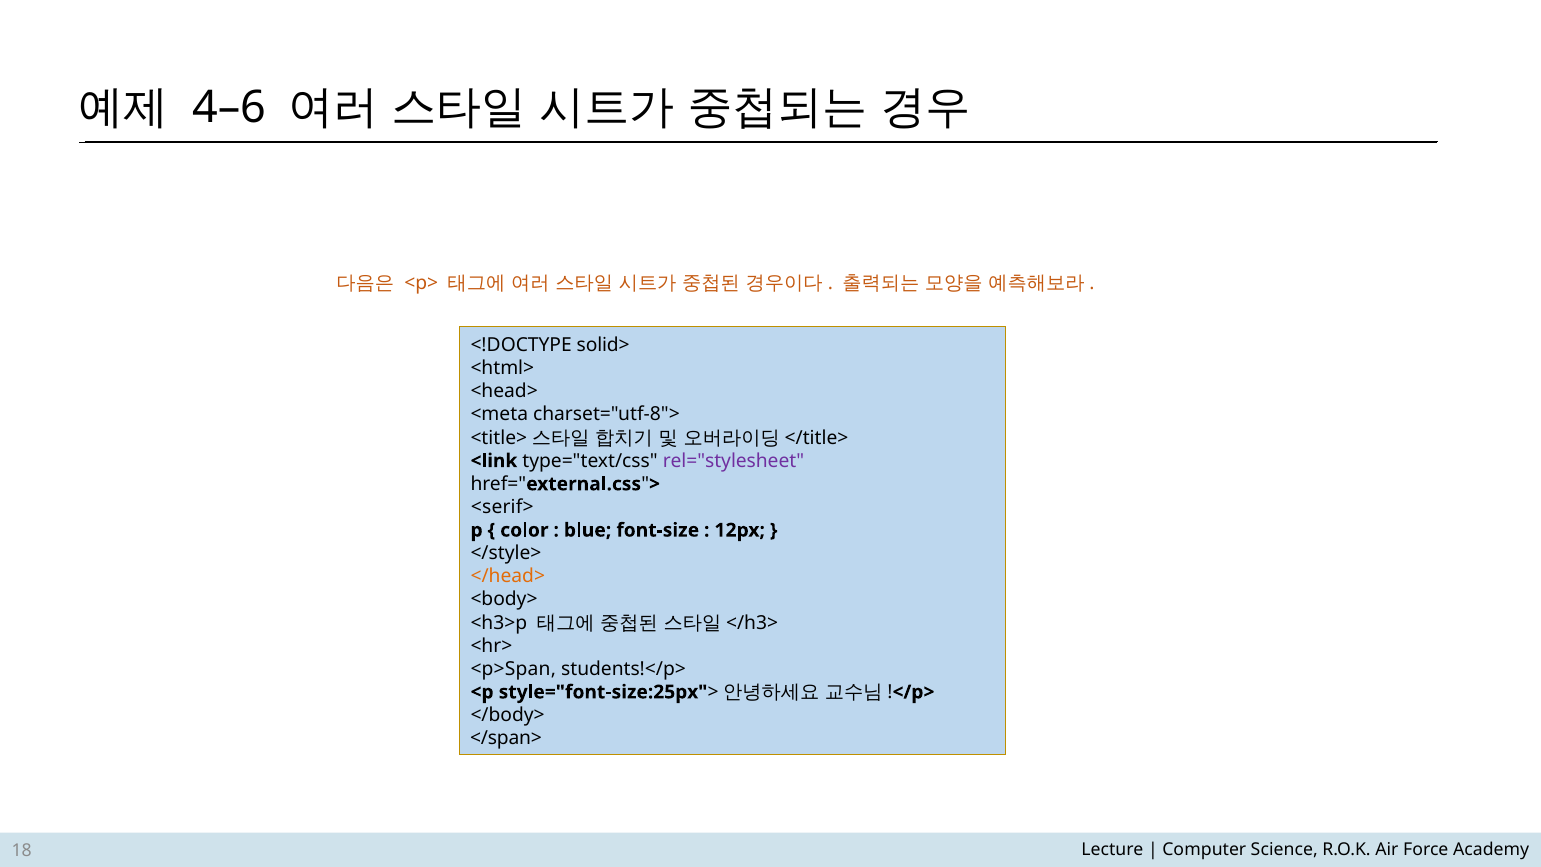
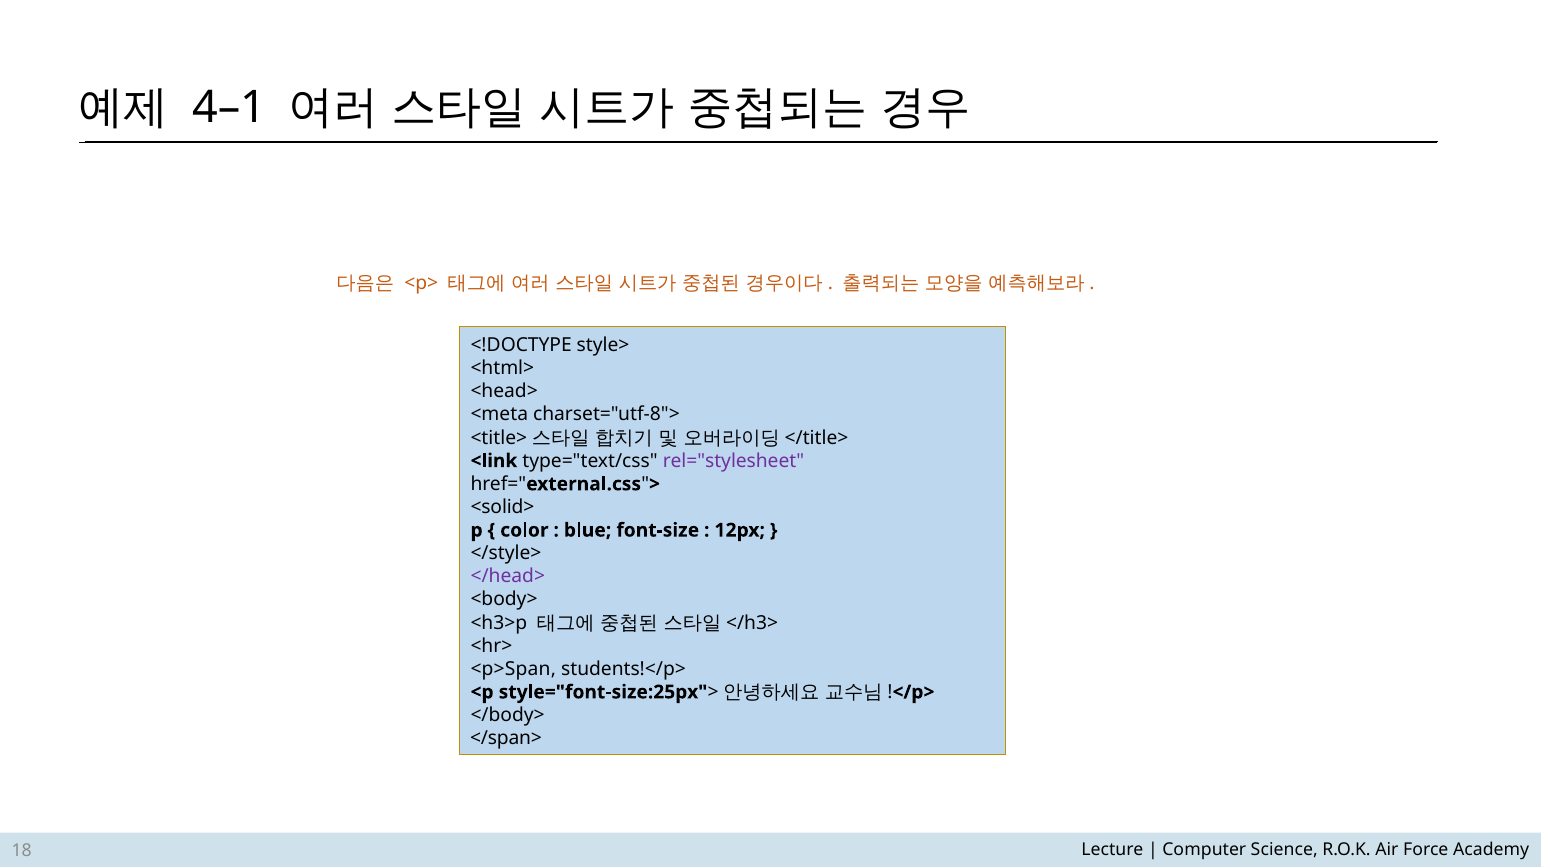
4–6: 4–6 -> 4–1
solid>: solid> -> style>
<serif>: <serif> -> <solid>
</head> colour: orange -> purple
